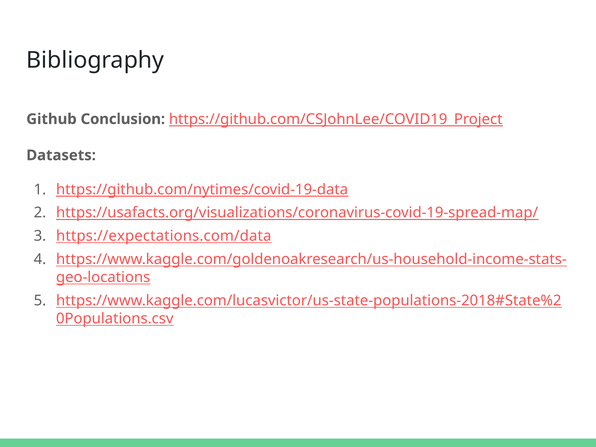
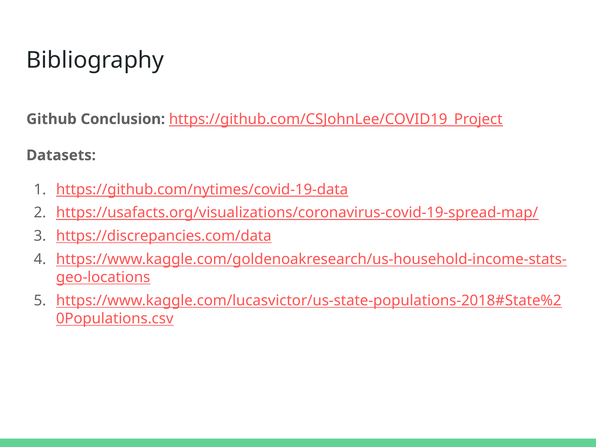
https://expectations.com/data: https://expectations.com/data -> https://discrepancies.com/data
